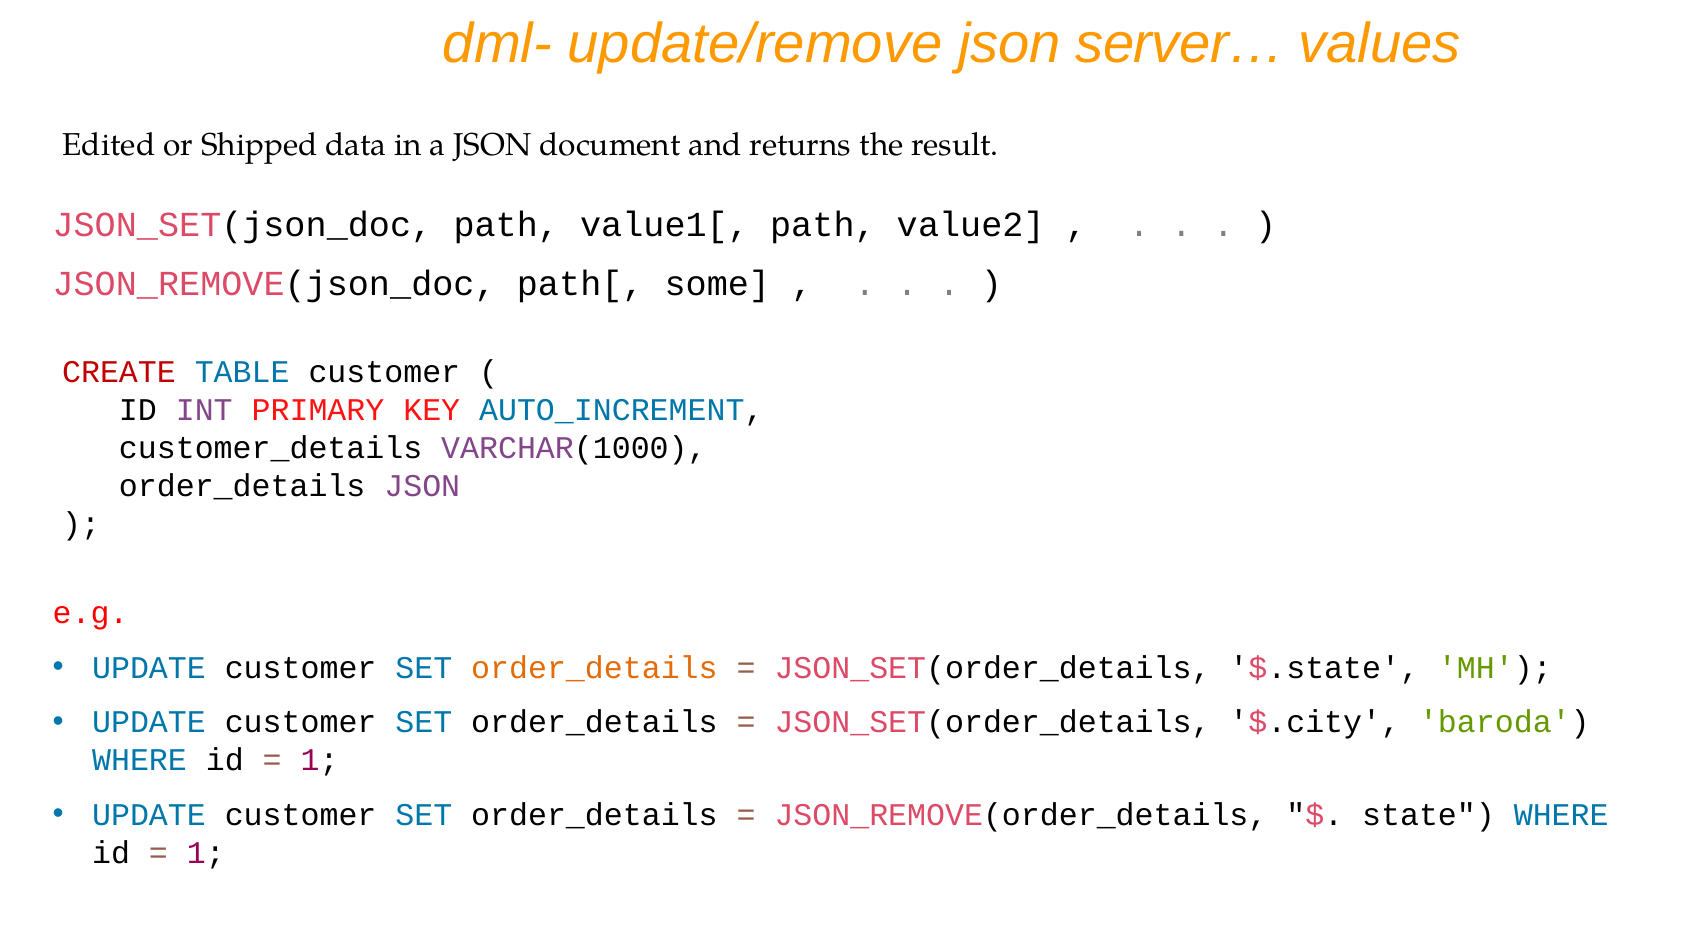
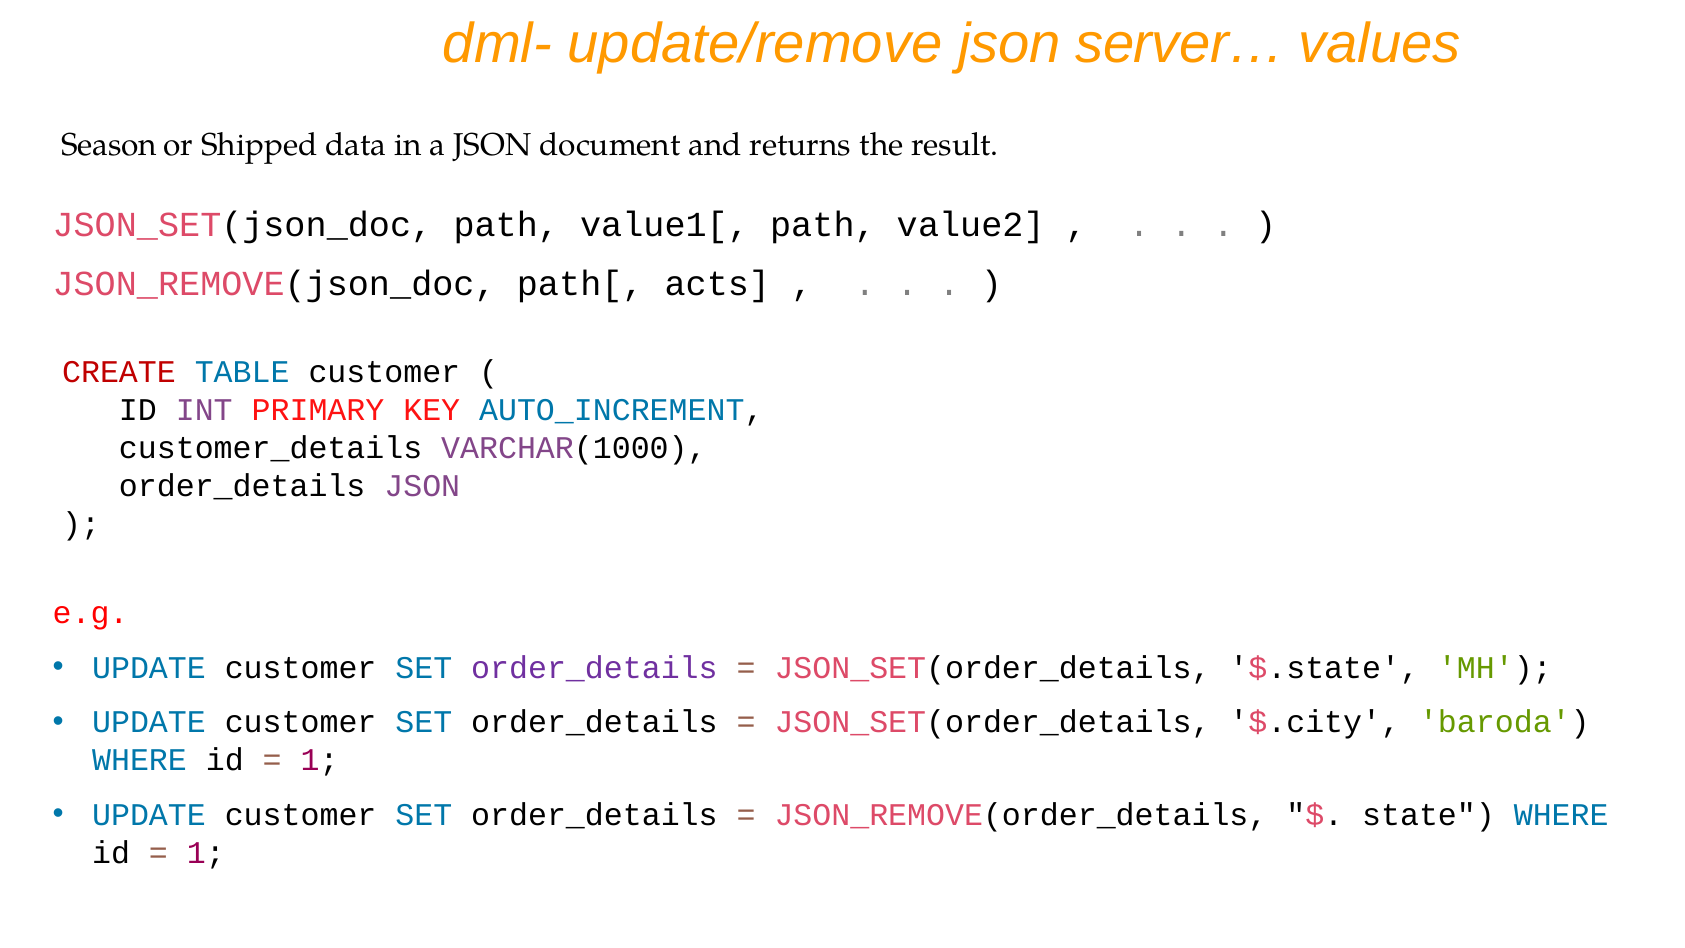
Edited: Edited -> Season
some: some -> acts
order_details at (594, 668) colour: orange -> purple
